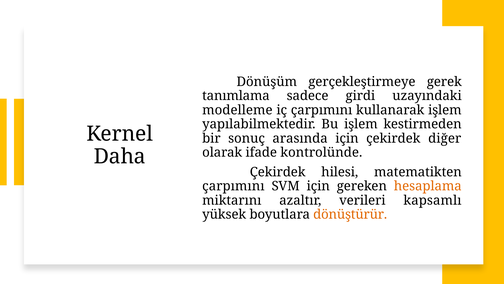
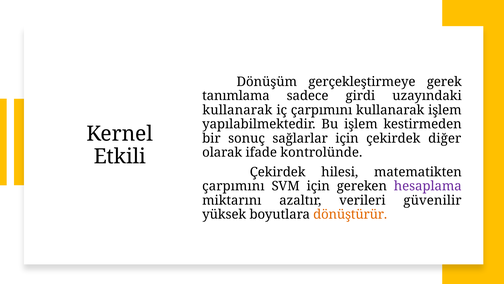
modelleme at (237, 110): modelleme -> kullanarak
arasında: arasında -> sağlarlar
Daha: Daha -> Etkili
hesaplama colour: orange -> purple
kapsamlı: kapsamlı -> güvenilir
